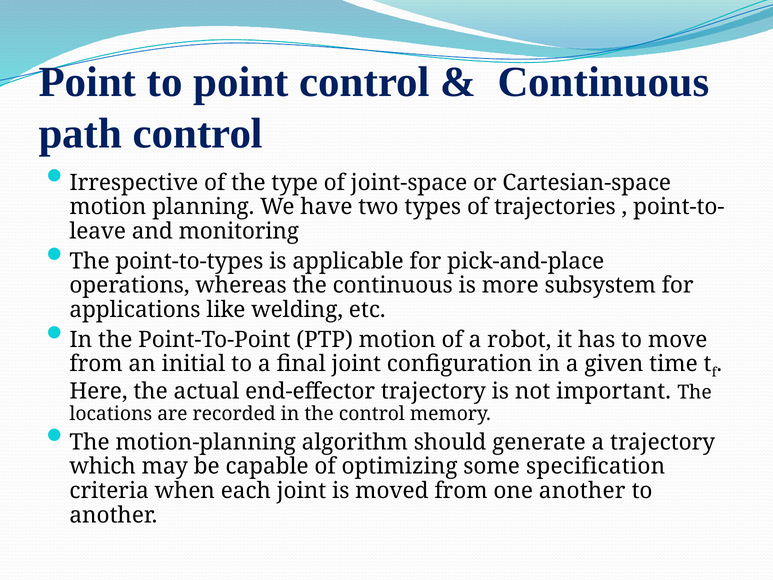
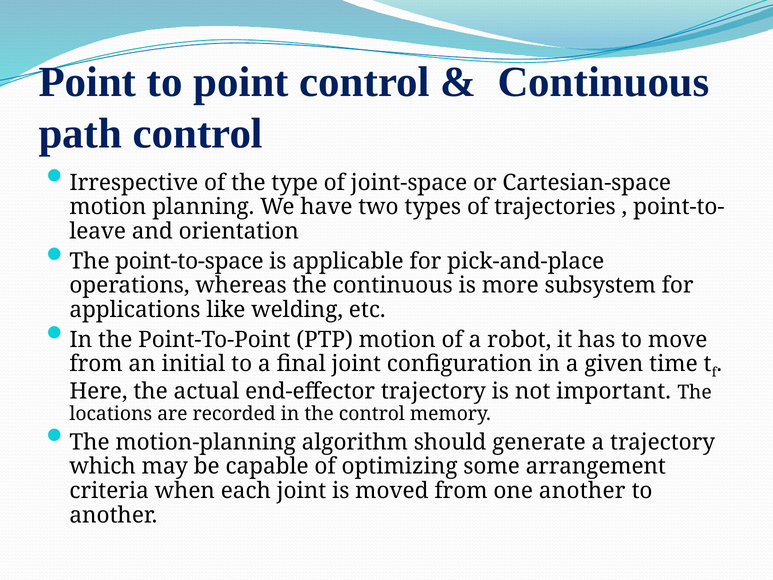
monitoring: monitoring -> orientation
point-to-types: point-to-types -> point-to-space
specification: specification -> arrangement
